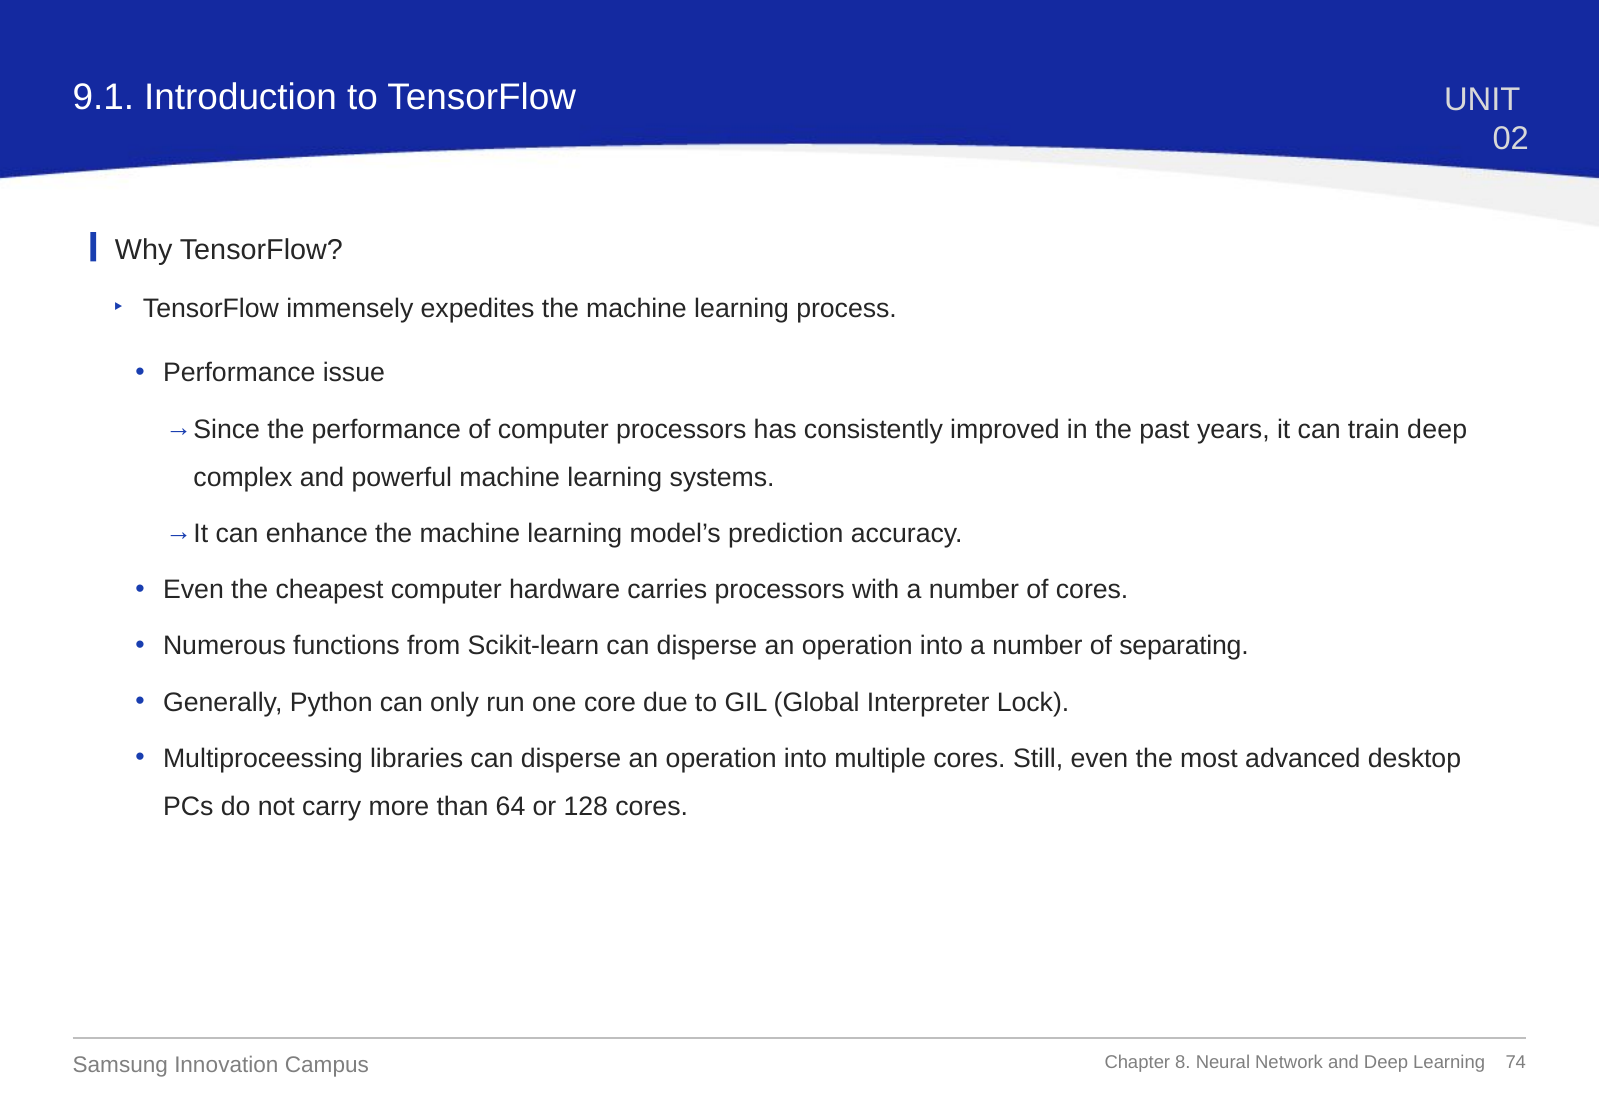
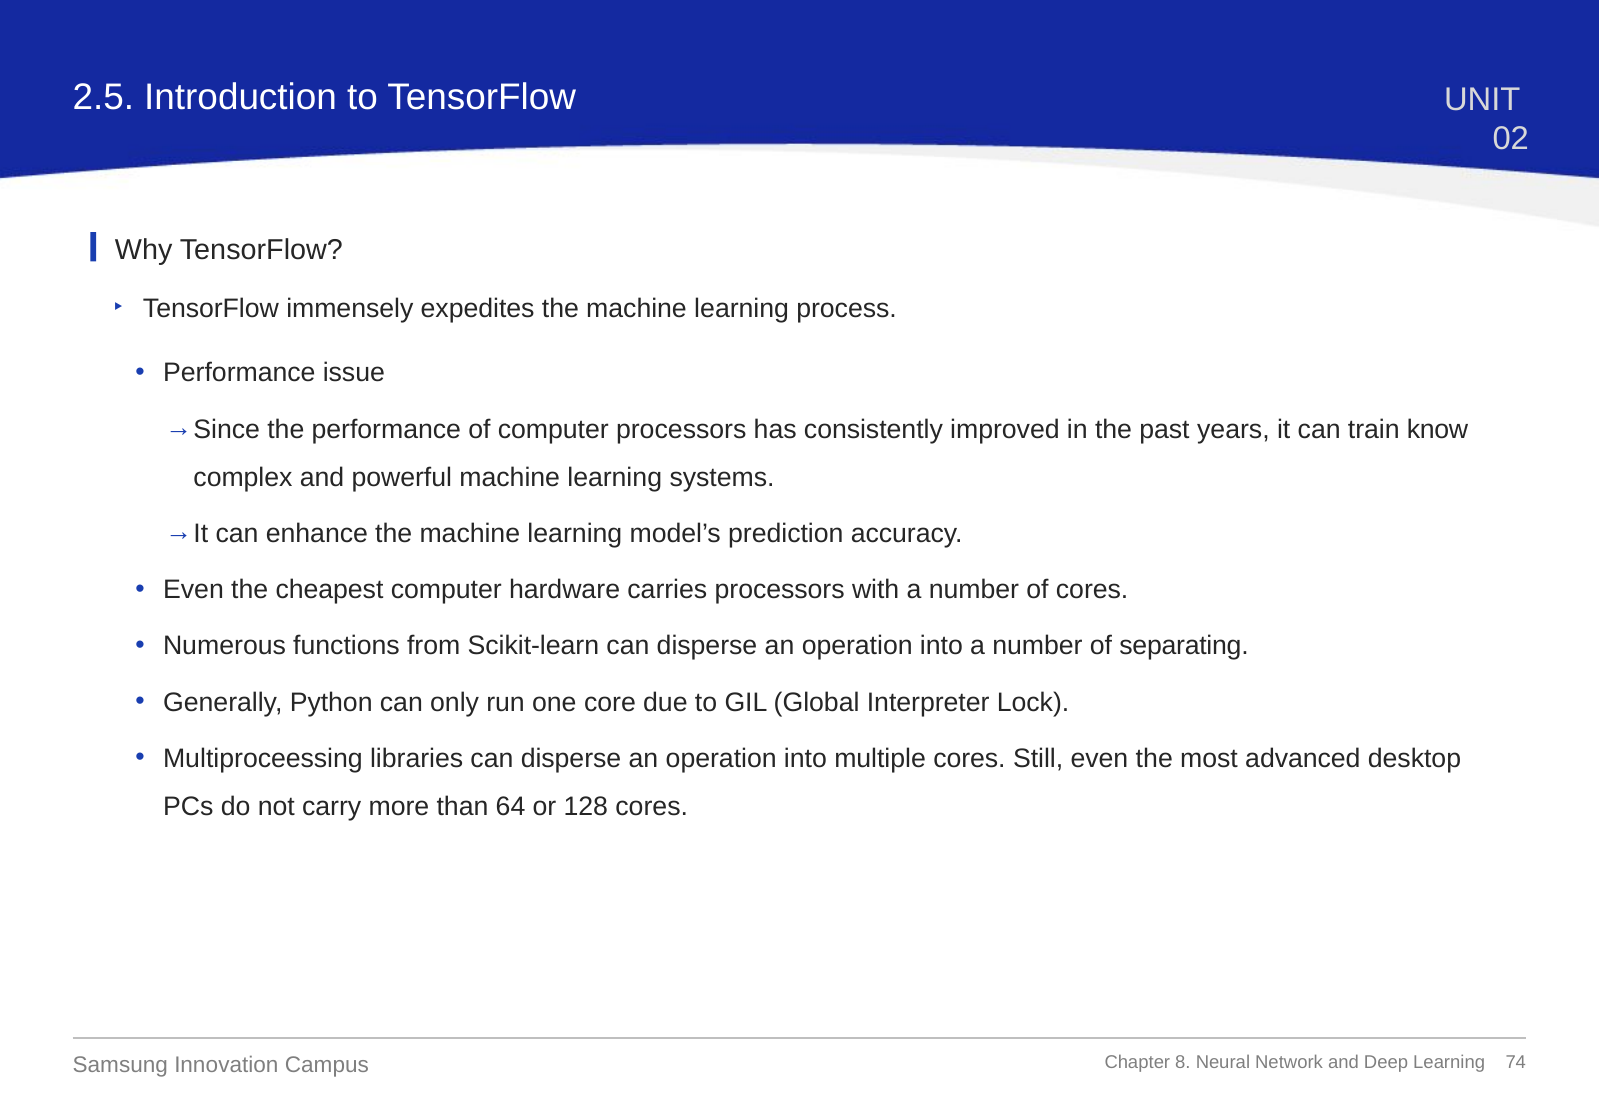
9.1: 9.1 -> 2.5
train deep: deep -> know
